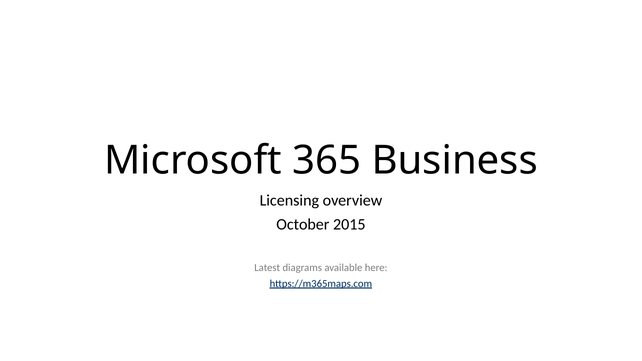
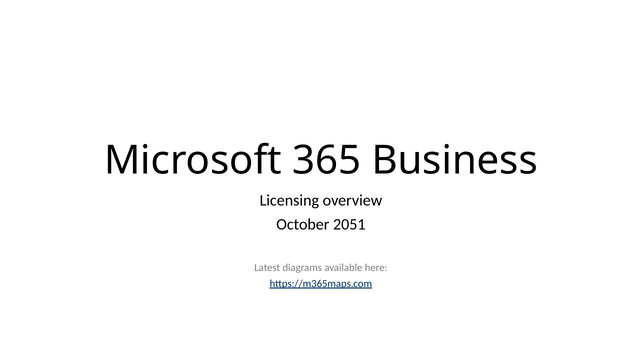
2015: 2015 -> 2051
